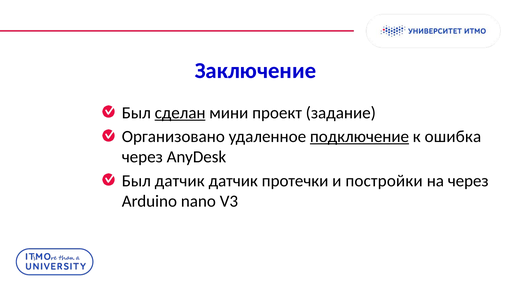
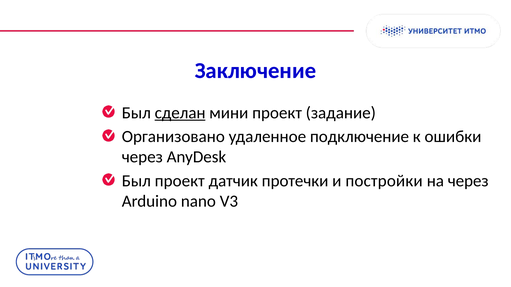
подключение underline: present -> none
ошибка: ошибка -> ошибки
Был датчик: датчик -> проект
